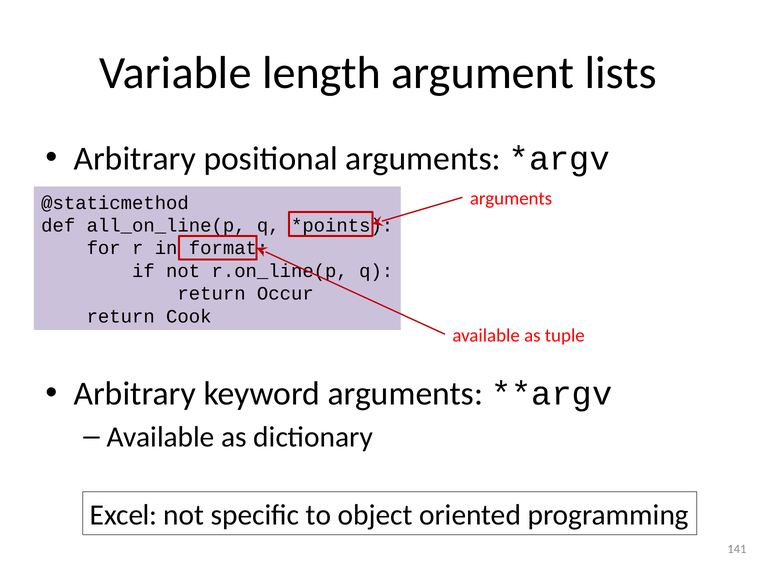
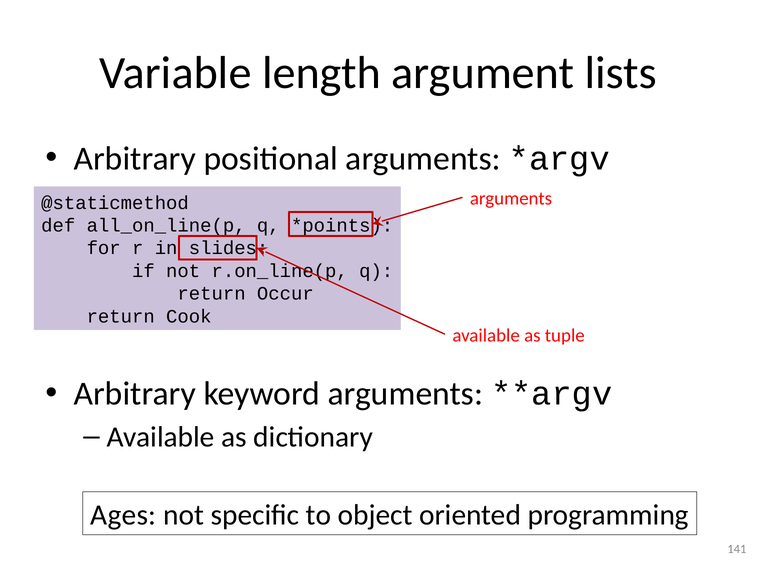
format: format -> slides
Excel: Excel -> Ages
